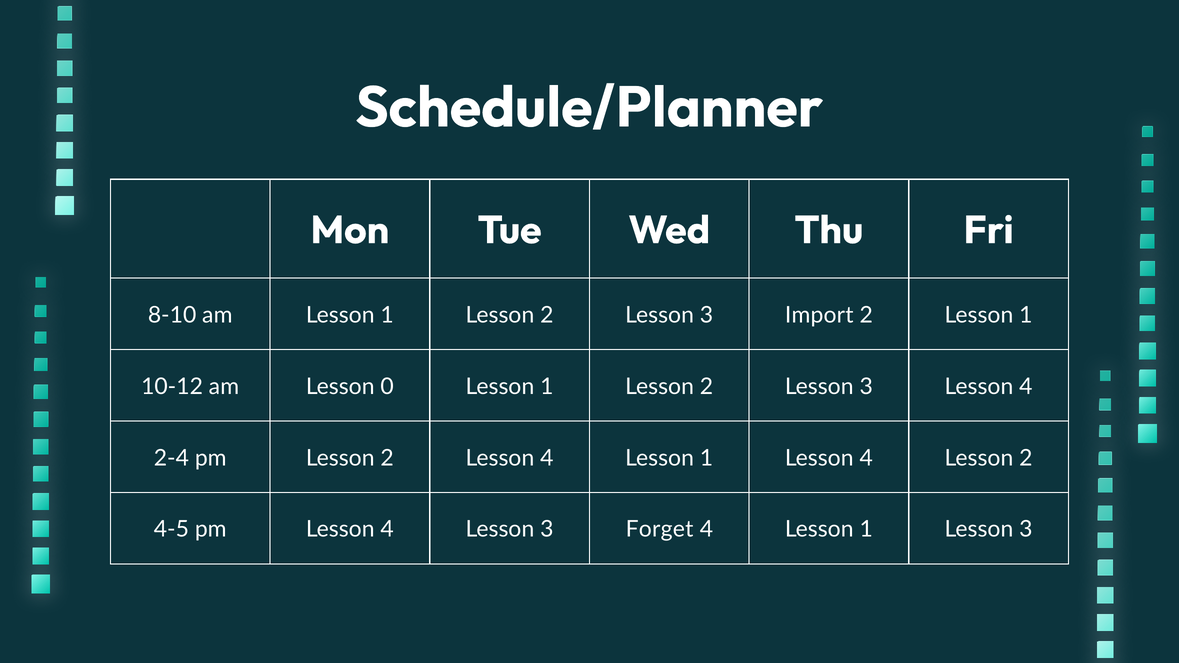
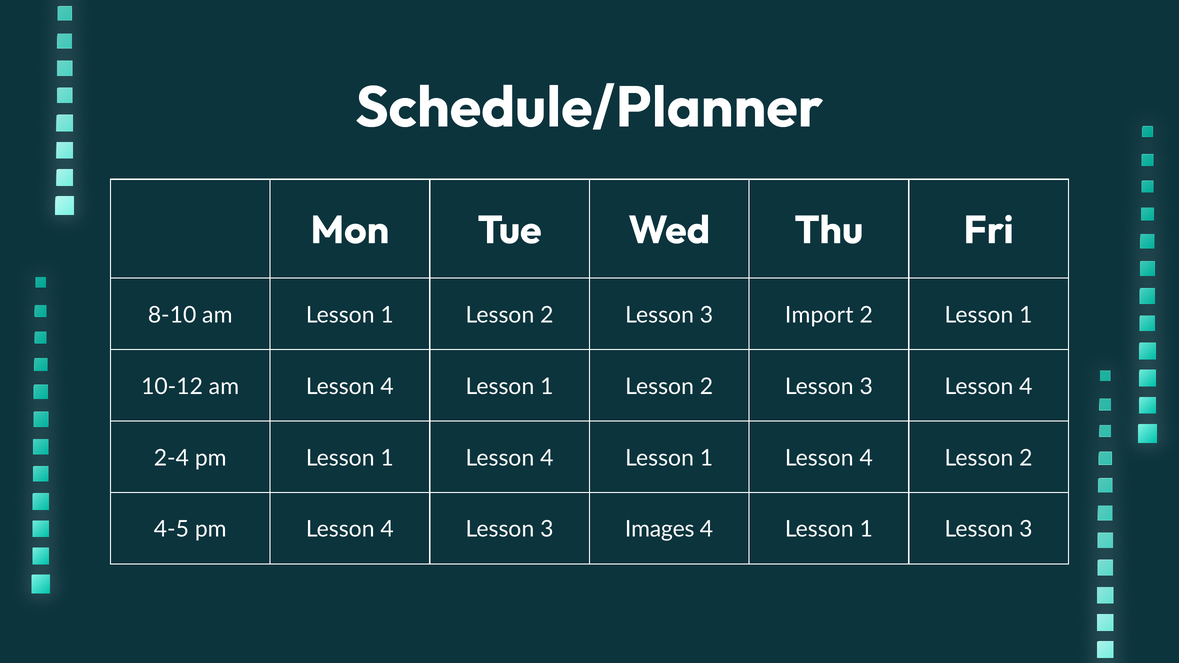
am Lesson 0: 0 -> 4
pm Lesson 2: 2 -> 1
Forget: Forget -> Images
